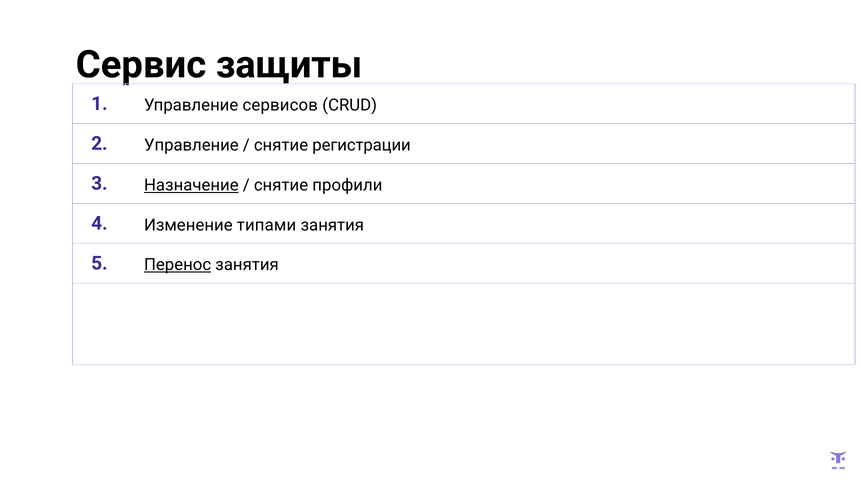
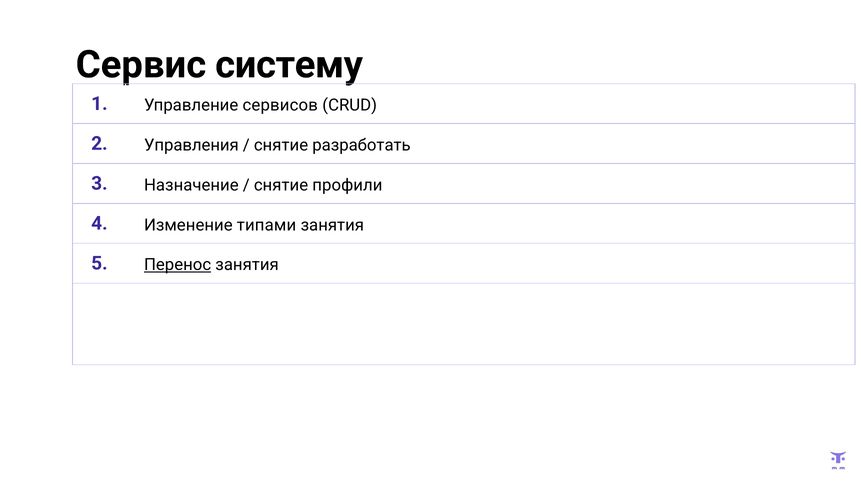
защиты: защиты -> систему
2 Управление: Управление -> Управления
регистрации: регистрации -> разработать
Назначение underline: present -> none
